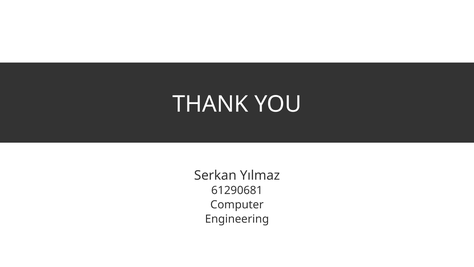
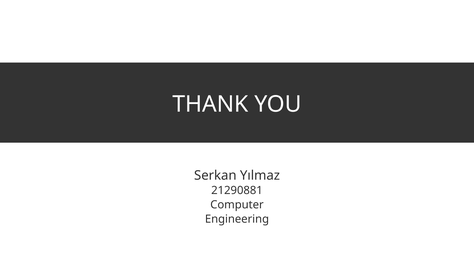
61290681: 61290681 -> 21290881
